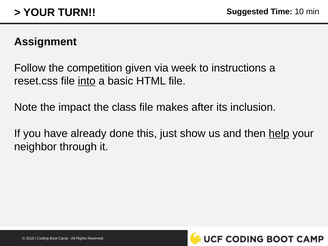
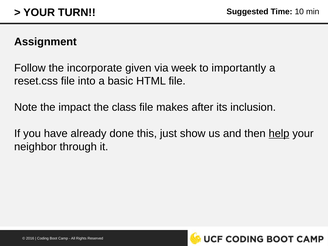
competition: competition -> incorporate
instructions: instructions -> importantly
into underline: present -> none
